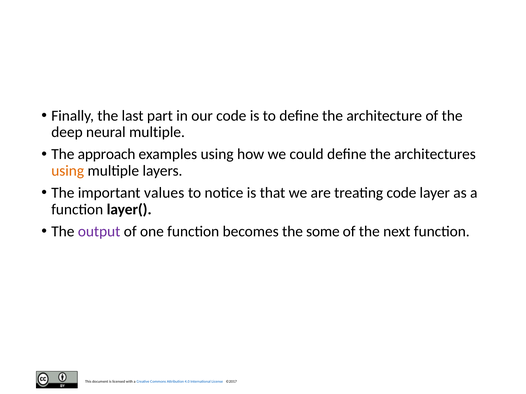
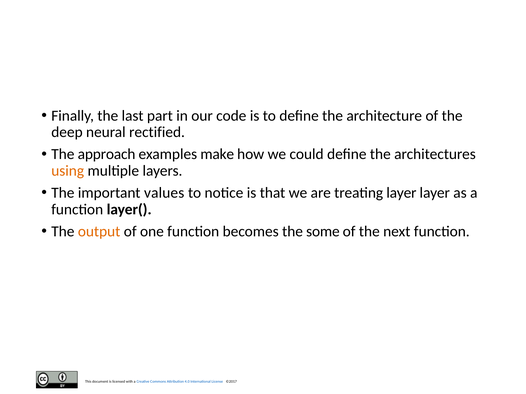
neural multiple: multiple -> rectified
examples using: using -> make
treating code: code -> layer
output colour: purple -> orange
